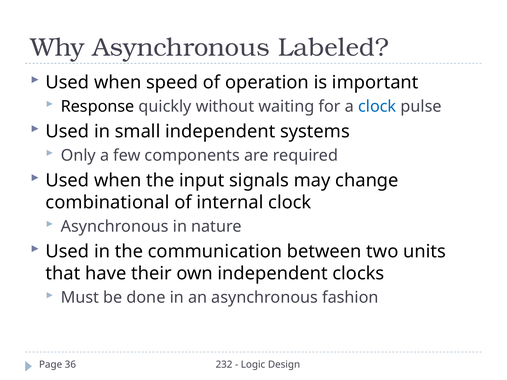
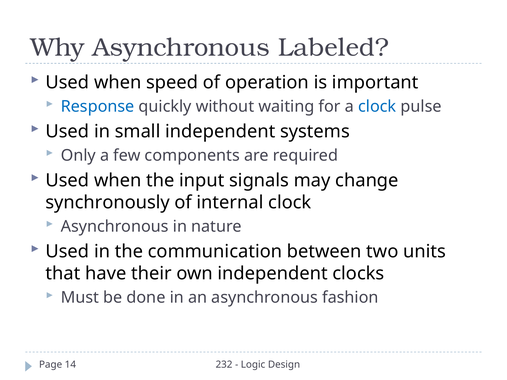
Response colour: black -> blue
combinational: combinational -> synchronously
36: 36 -> 14
